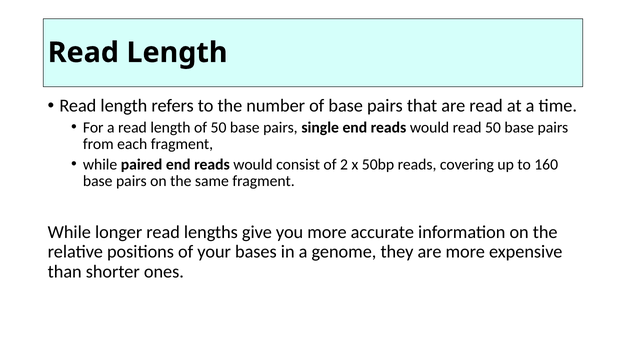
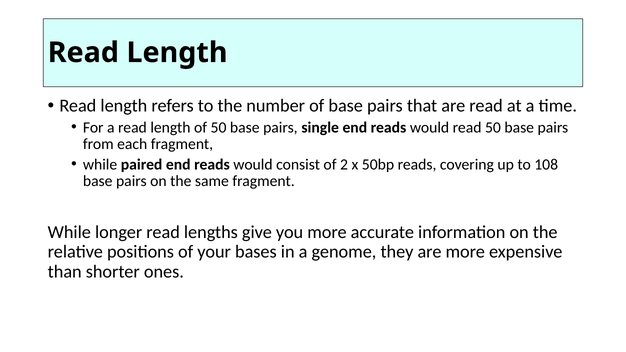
160: 160 -> 108
